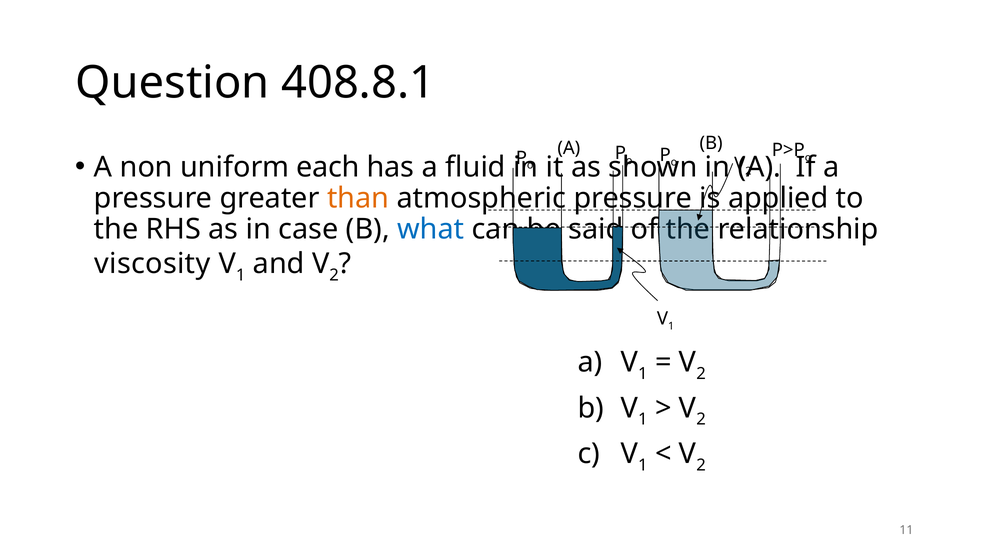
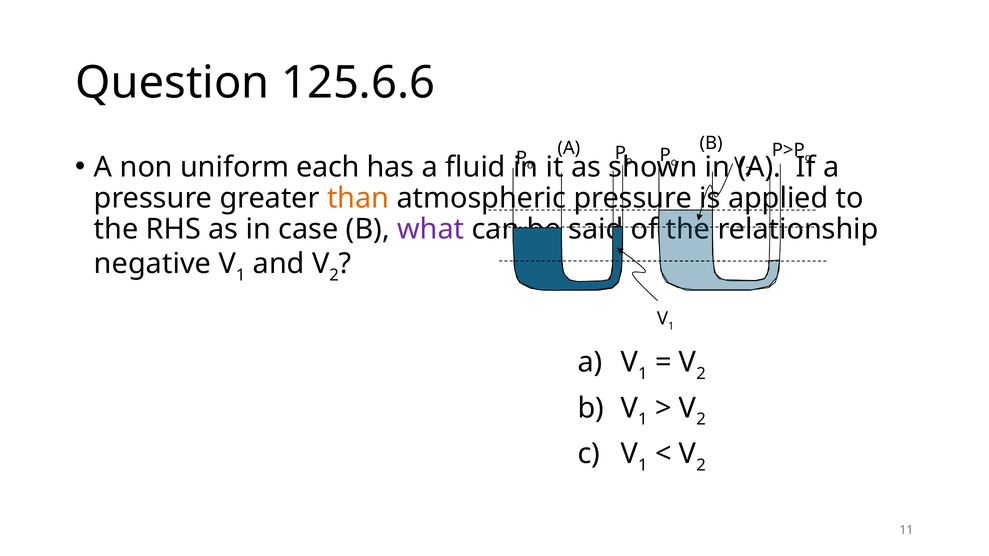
408.8.1: 408.8.1 -> 125.6.6
what colour: blue -> purple
viscosity: viscosity -> negative
